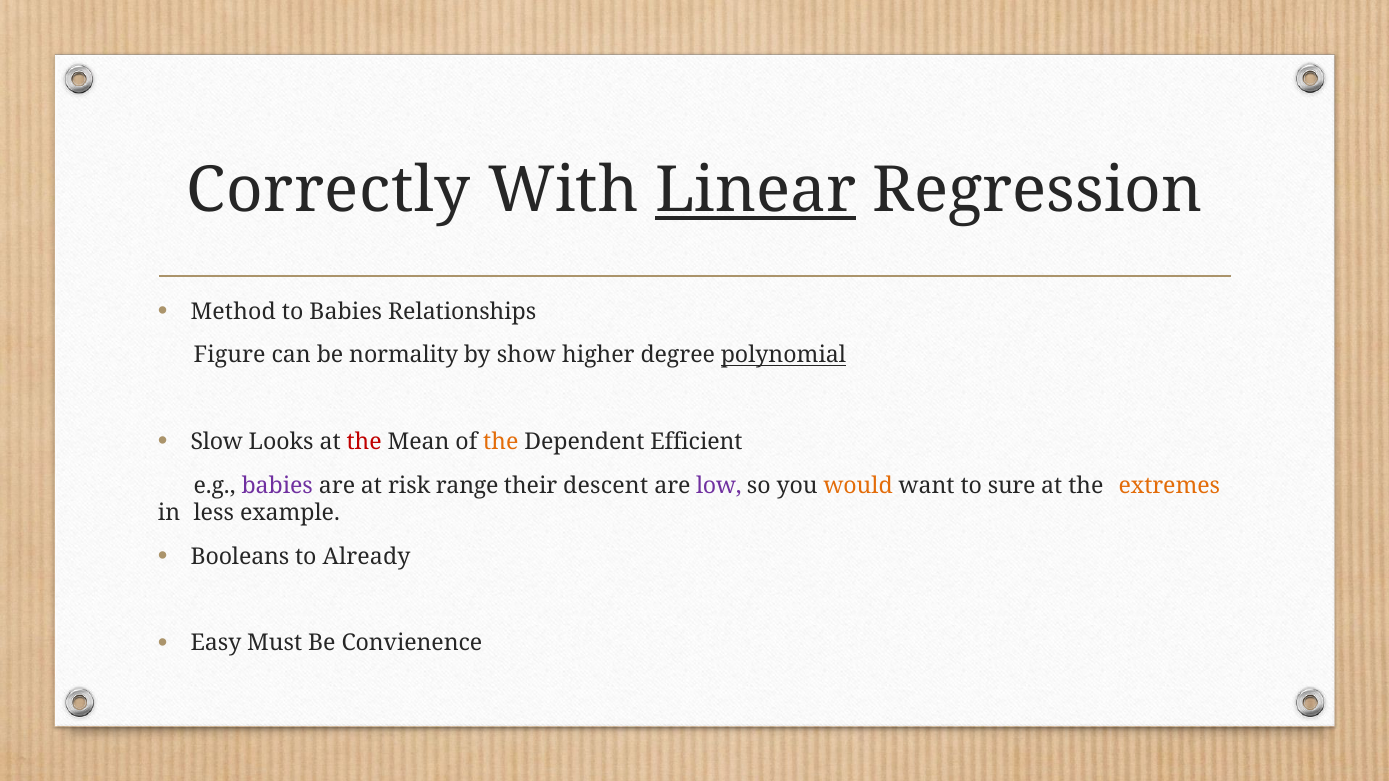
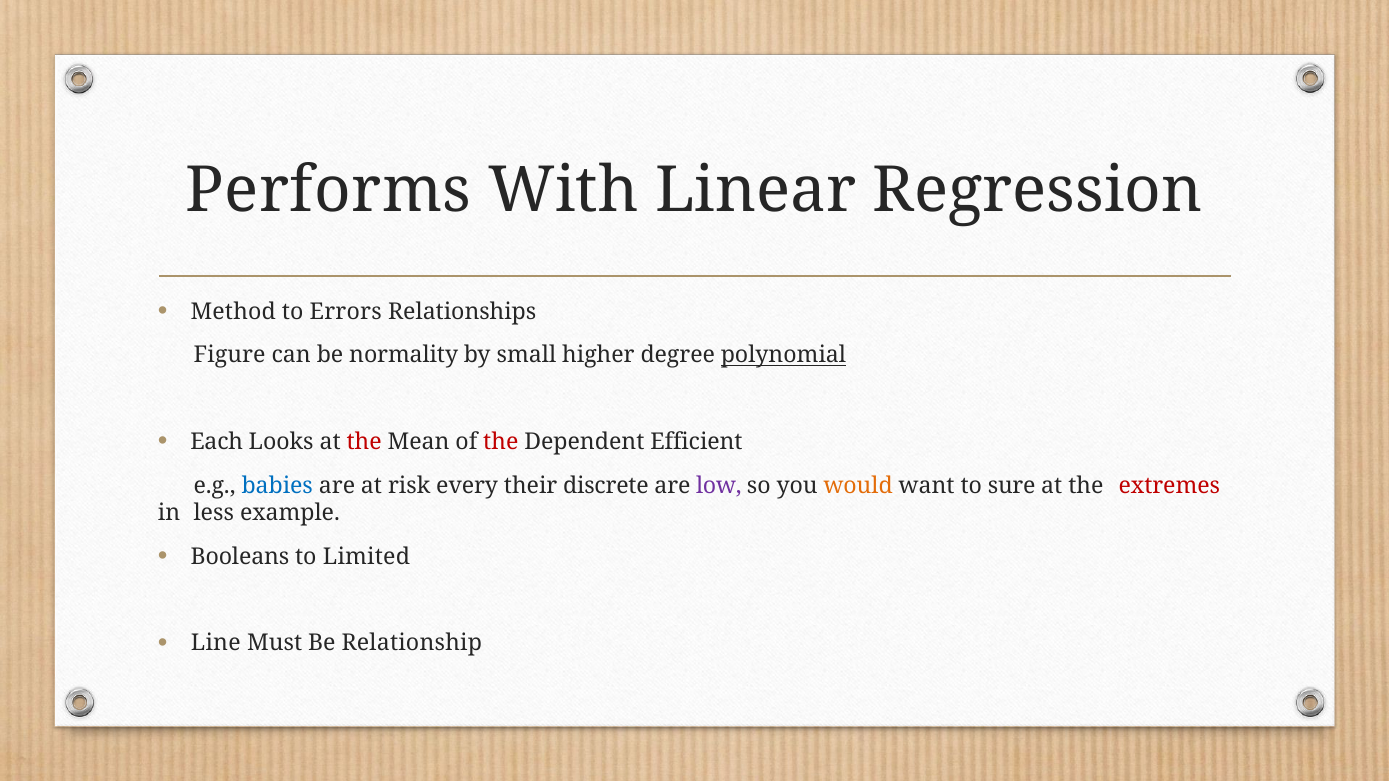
Correctly: Correctly -> Performs
Linear underline: present -> none
to Babies: Babies -> Errors
show: show -> small
Slow: Slow -> Each
the at (501, 442) colour: orange -> red
babies at (277, 486) colour: purple -> blue
range: range -> every
descent: descent -> discrete
extremes colour: orange -> red
Already: Already -> Limited
Easy: Easy -> Line
Convienence: Convienence -> Relationship
